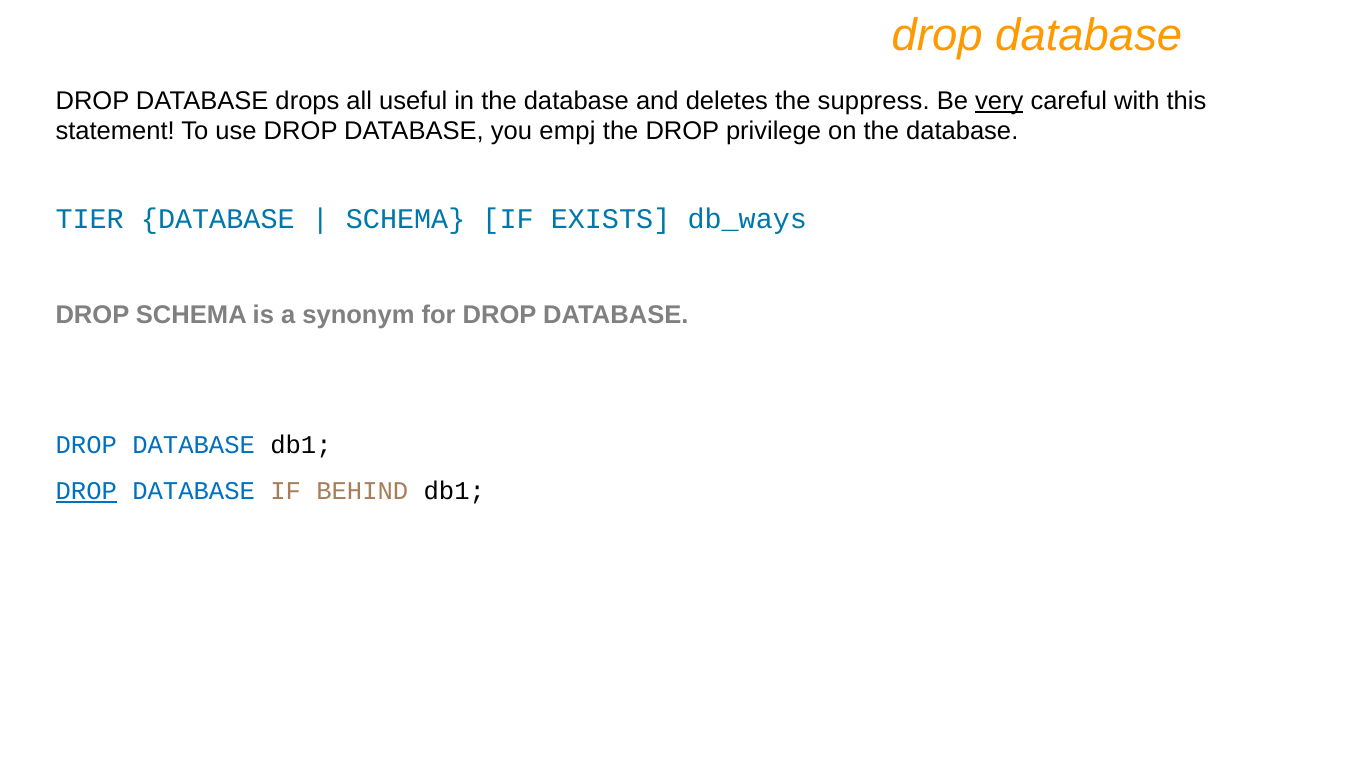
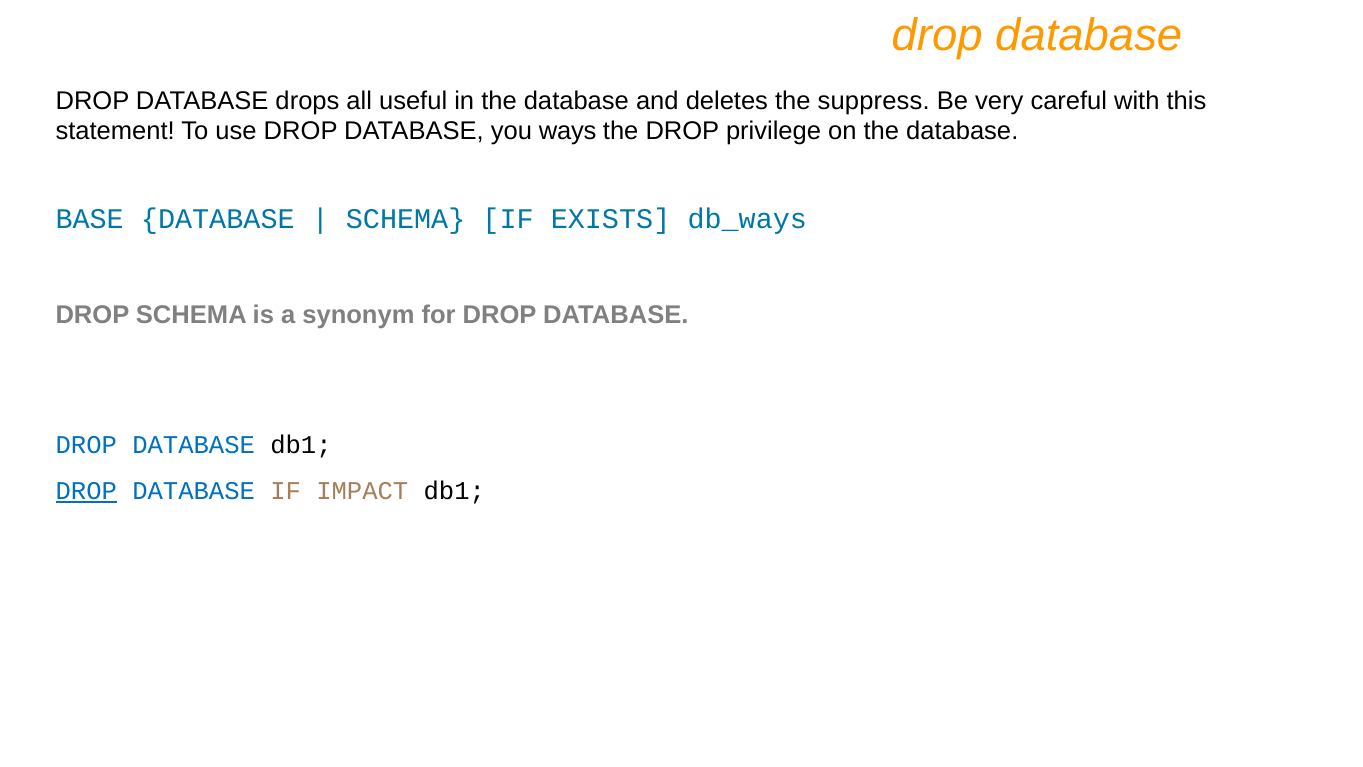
very underline: present -> none
empj: empj -> ways
TIER: TIER -> BASE
BEHIND: BEHIND -> IMPACT
